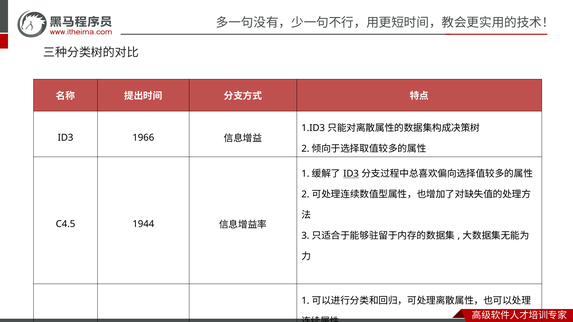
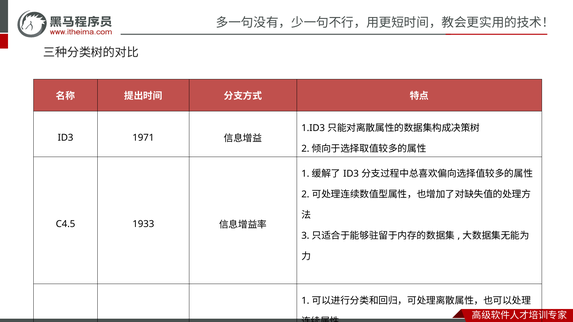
1966: 1966 -> 1971
ID3 at (351, 174) underline: present -> none
1944: 1944 -> 1933
